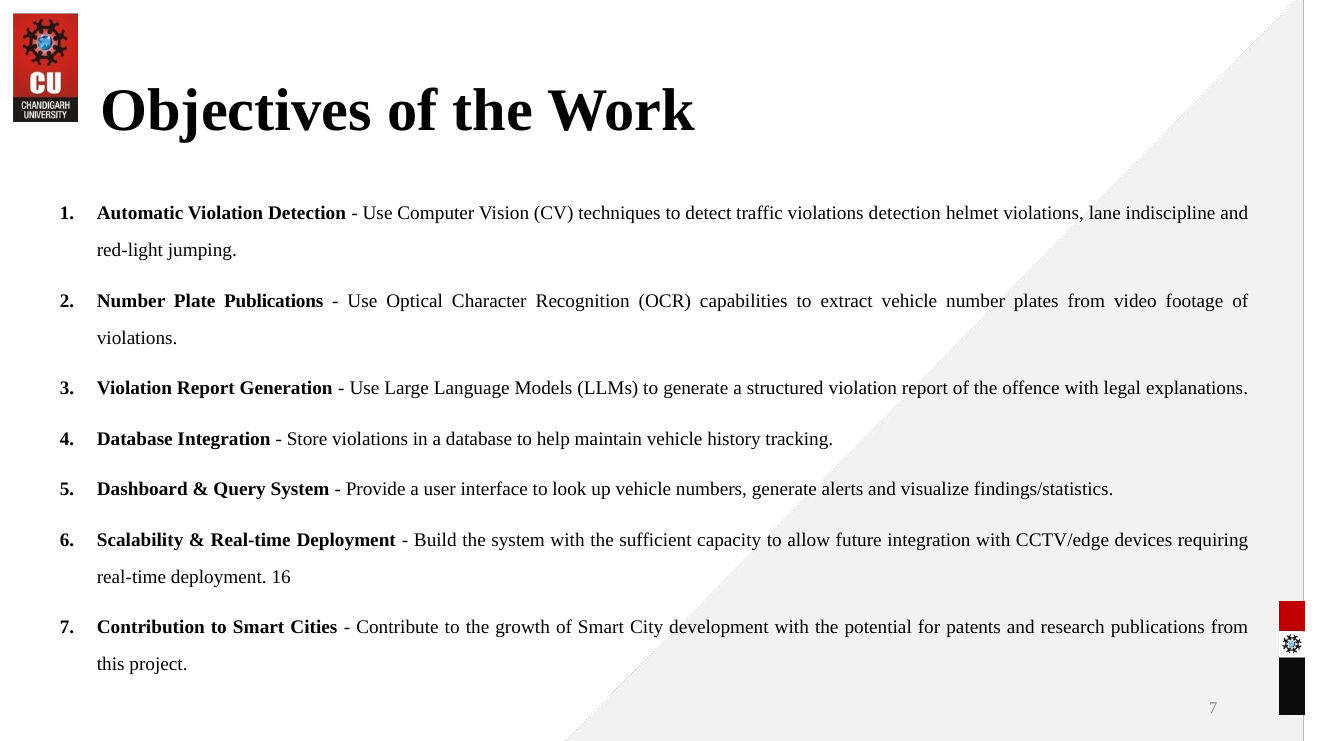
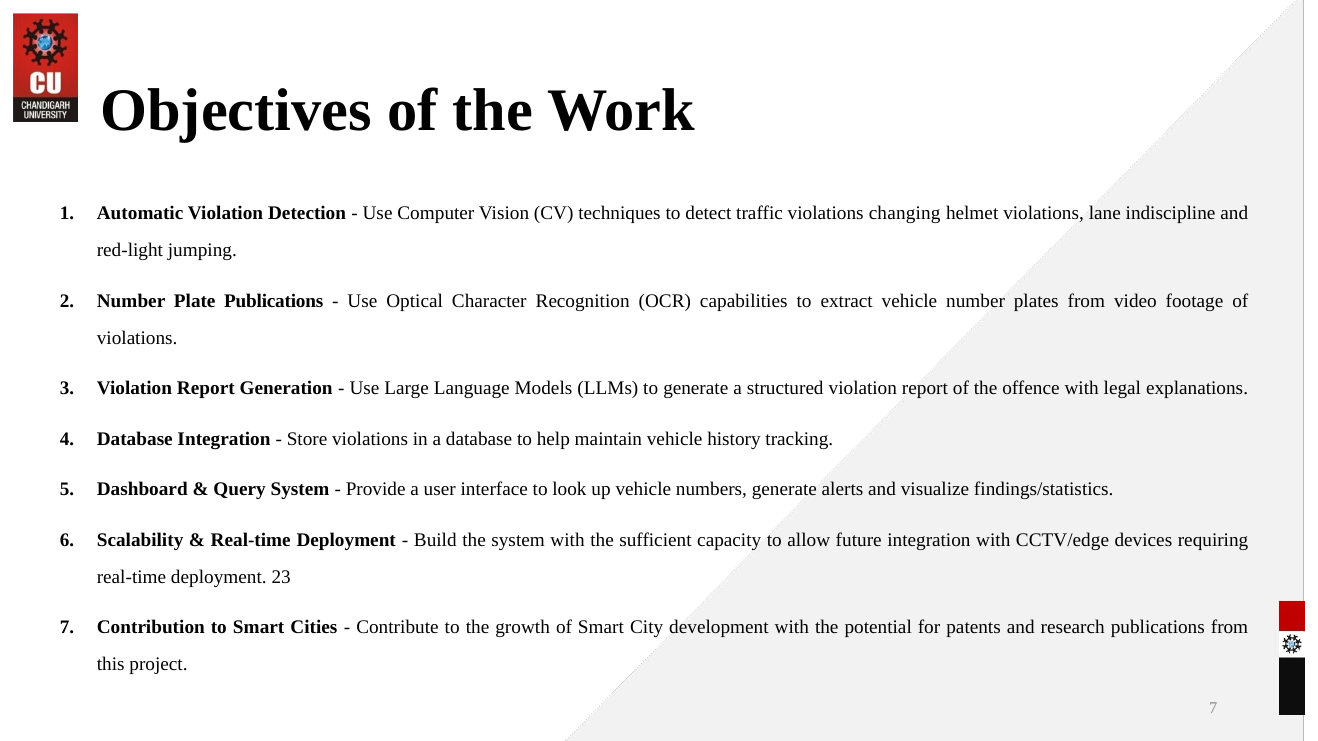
violations detection: detection -> changing
16: 16 -> 23
